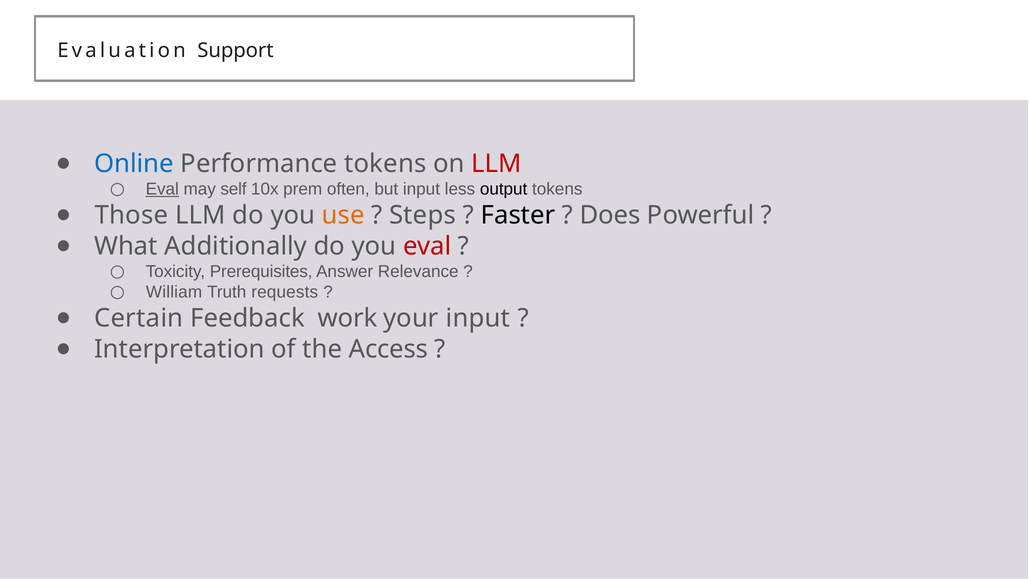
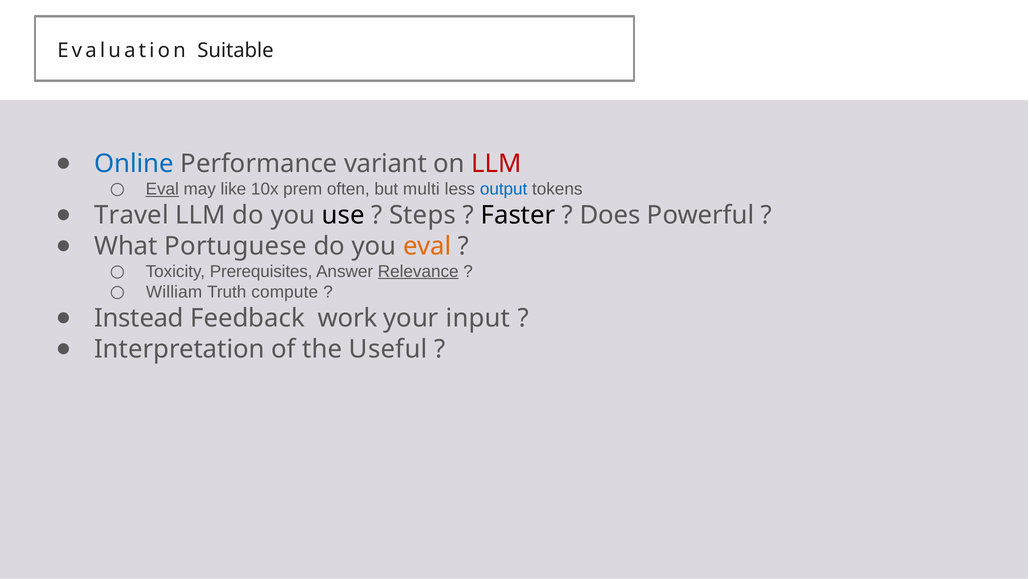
Support: Support -> Suitable
Performance tokens: tokens -> variant
self: self -> like
but input: input -> multi
output colour: black -> blue
Those: Those -> Travel
use colour: orange -> black
Additionally: Additionally -> Portuguese
eval at (427, 246) colour: red -> orange
Relevance underline: none -> present
requests: requests -> compute
Certain: Certain -> Instead
Access: Access -> Useful
